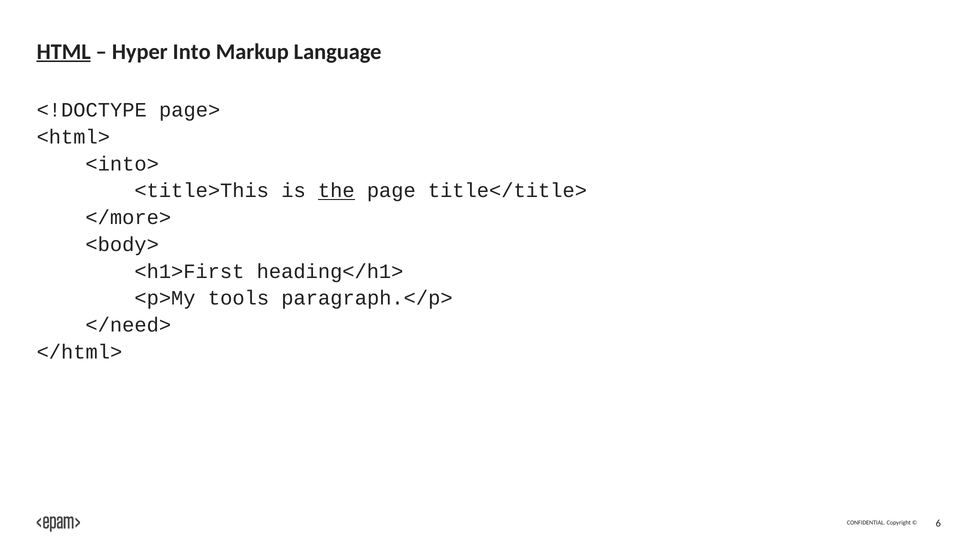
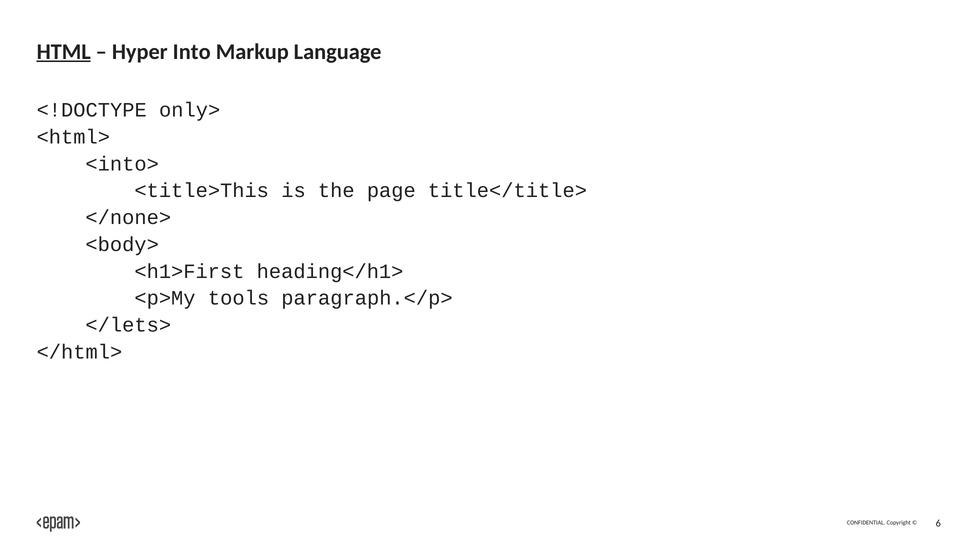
page>: page> -> only>
the underline: present -> none
</more>: </more> -> </none>
</need>: </need> -> </lets>
